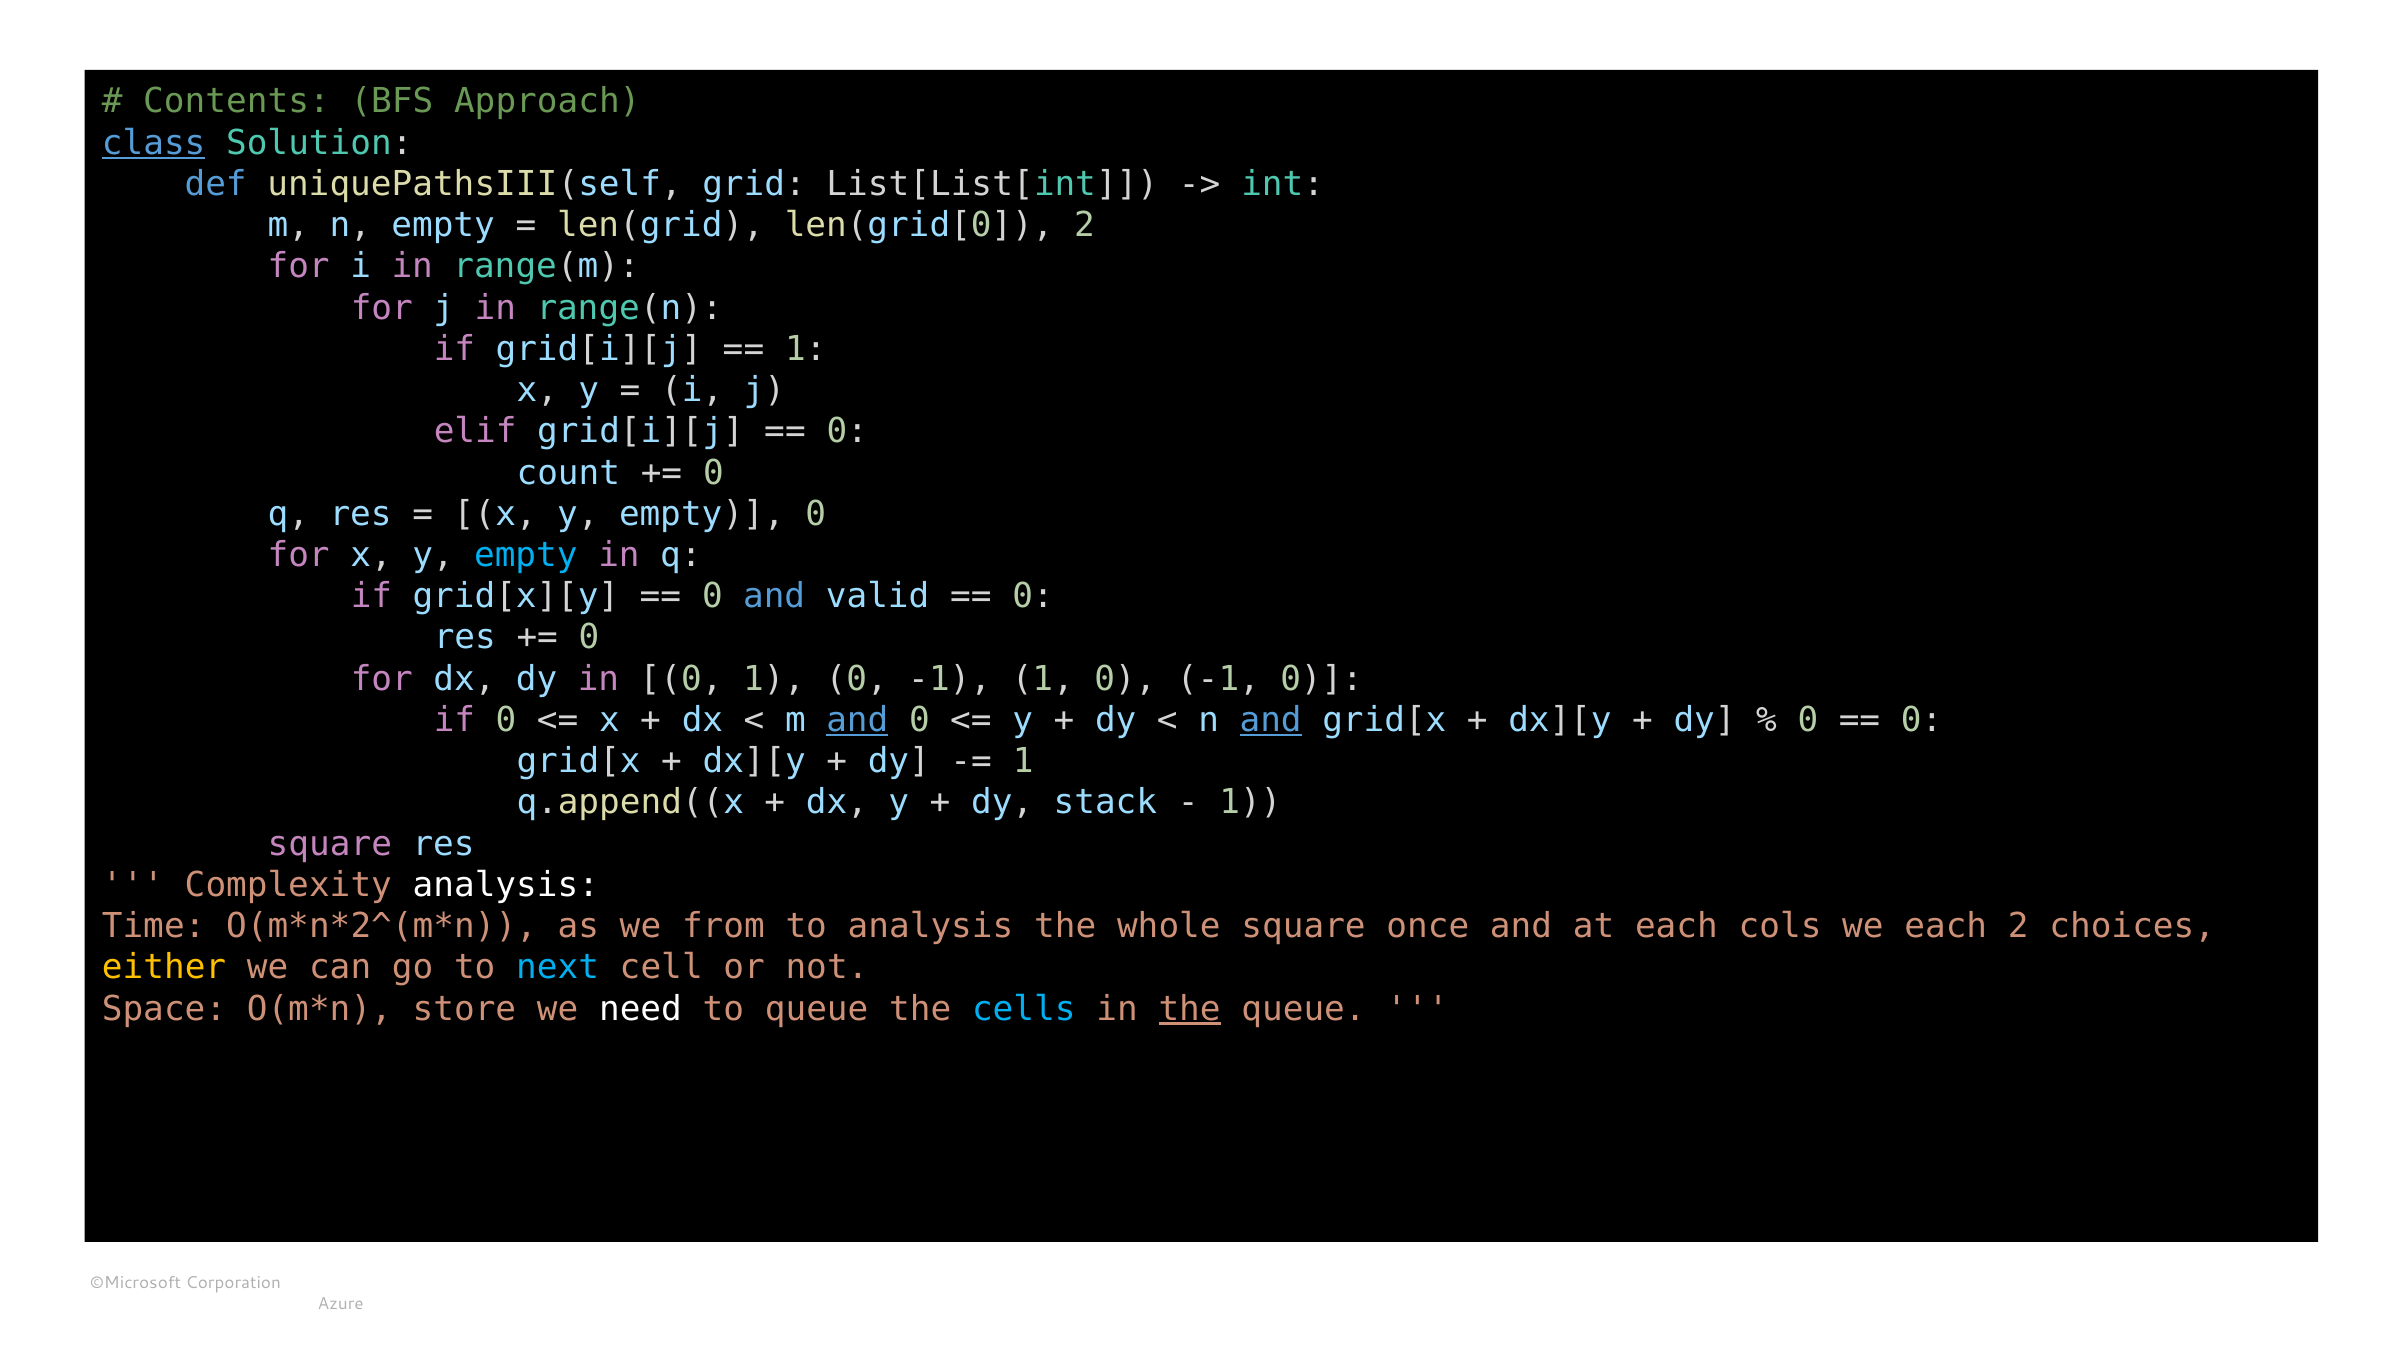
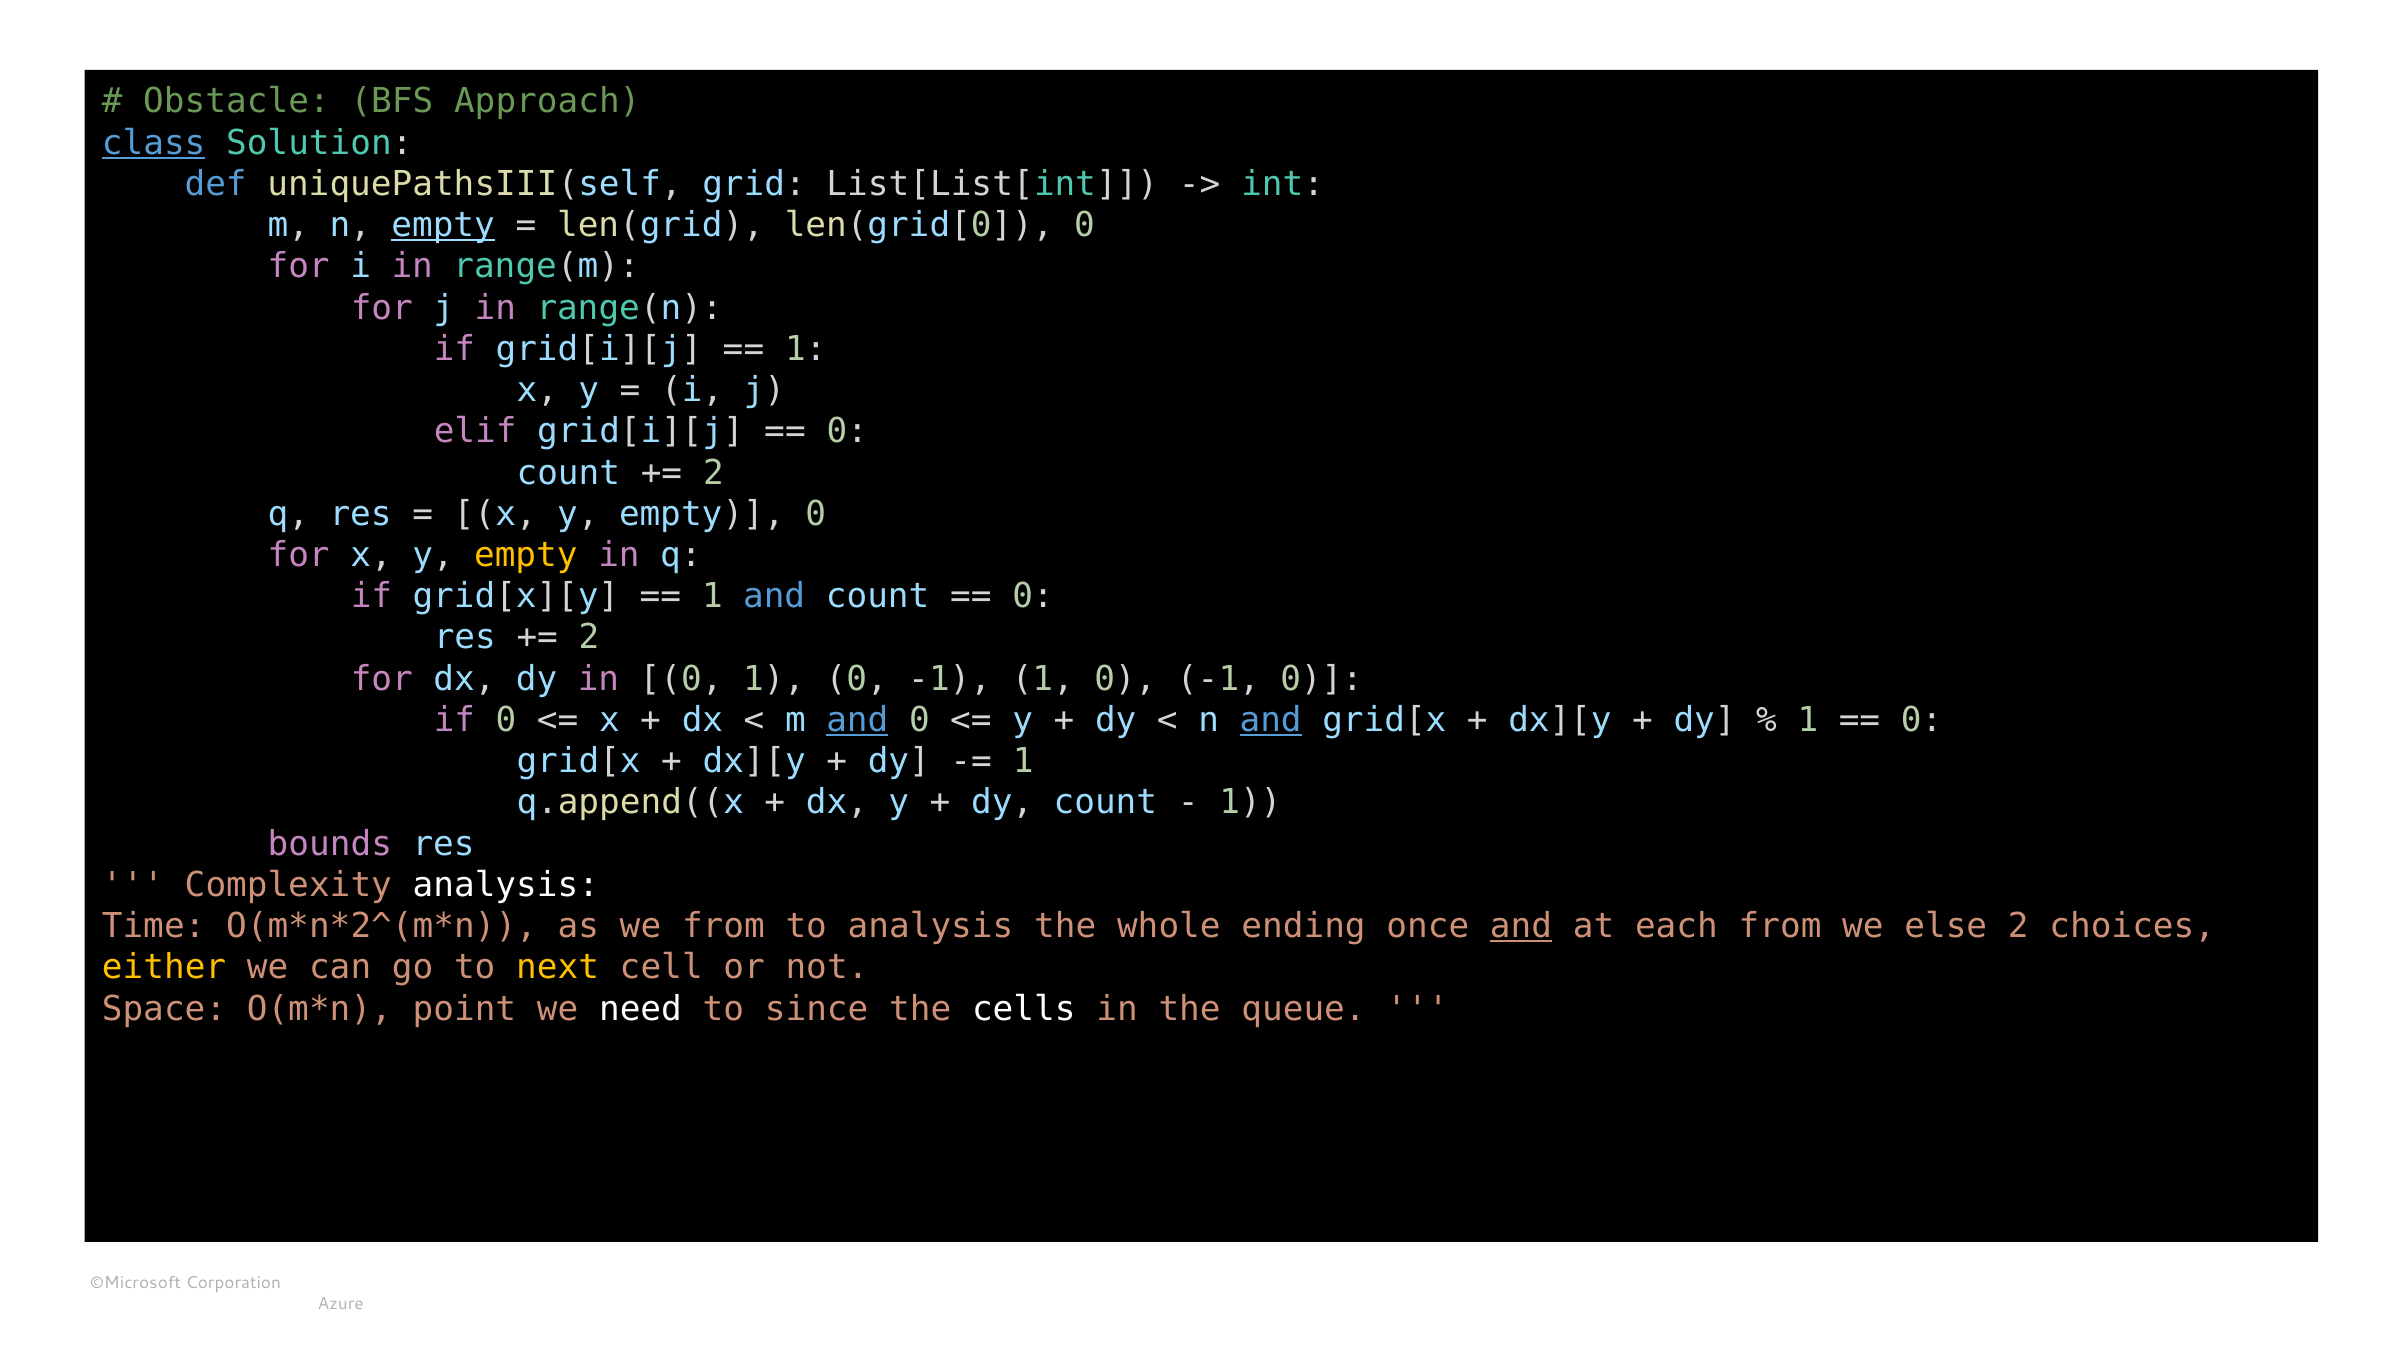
Contents: Contents -> Obstacle
empty at (443, 225) underline: none -> present
len(grid[0 2: 2 -> 0
0 at (713, 473): 0 -> 2
empty at (526, 555) colour: light blue -> yellow
0 at (712, 597): 0 -> 1
and valid: valid -> count
0 at (589, 638): 0 -> 2
0 at (1808, 720): 0 -> 1
dy stack: stack -> count
square at (330, 844): square -> bounds
whole square: square -> ending
and at (1521, 927) underline: none -> present
each cols: cols -> from
we each: each -> else
next colour: light blue -> yellow
store: store -> point
to queue: queue -> since
cells colour: light blue -> white
the at (1190, 1009) underline: present -> none
